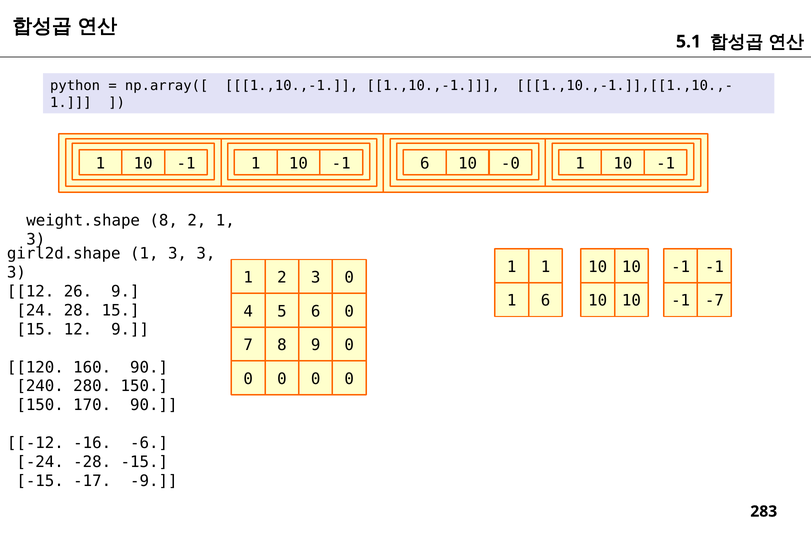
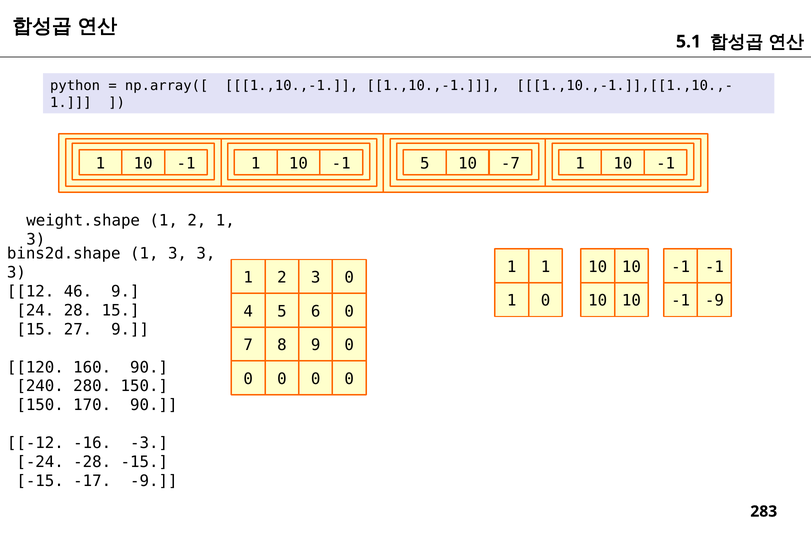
-1 6: 6 -> 5
-0: -0 -> -7
weight.shape 8: 8 -> 1
girl2d.shape: girl2d.shape -> bins2d.shape
26: 26 -> 46
1 6: 6 -> 0
-1 -7: -7 -> -9
15 12: 12 -> 27
-6: -6 -> -3
